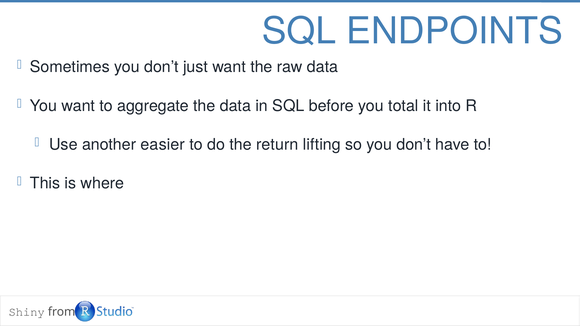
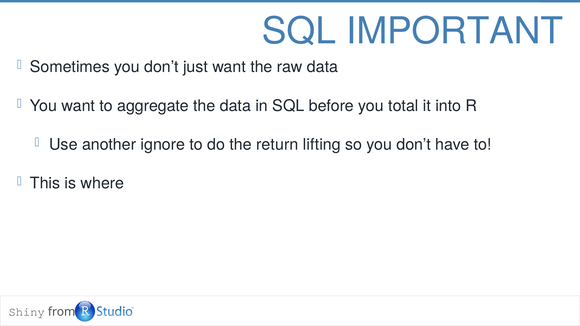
ENDPOINTS: ENDPOINTS -> IMPORTANT
easier: easier -> ignore
